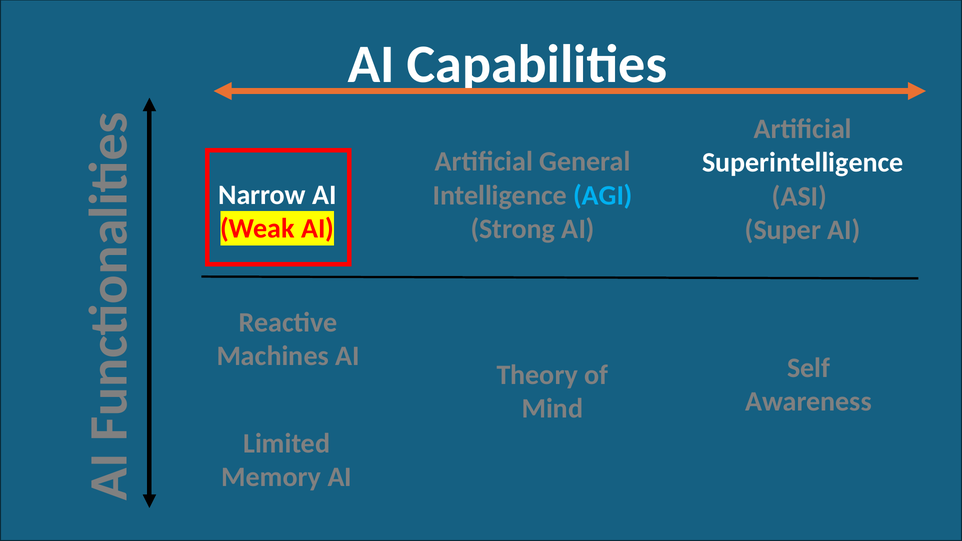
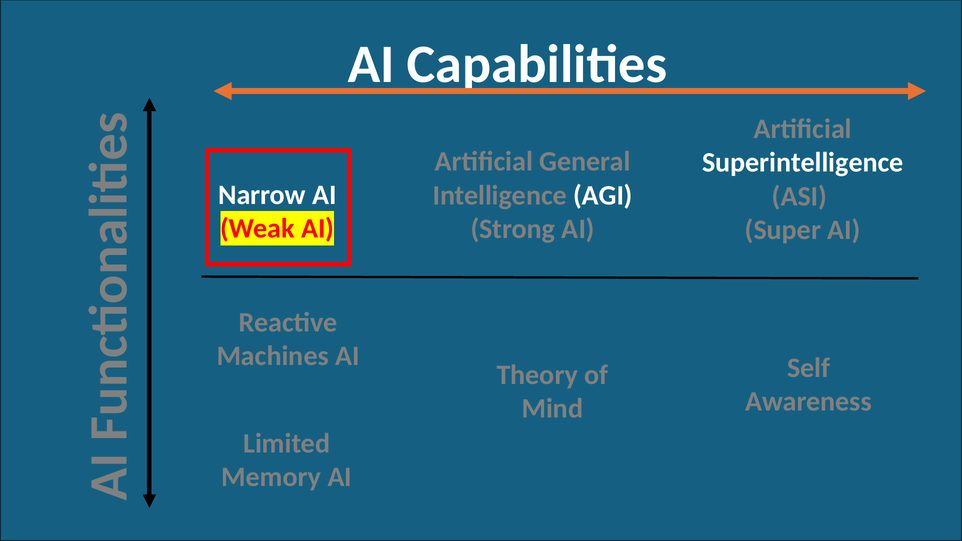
AGI colour: light blue -> white
